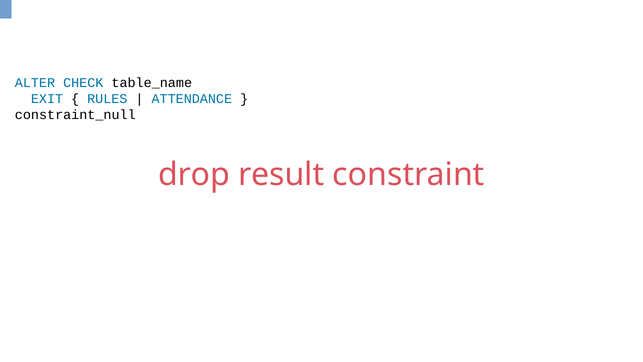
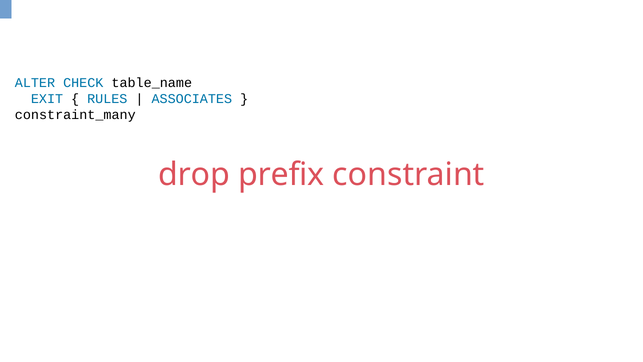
ATTENDANCE: ATTENDANCE -> ASSOCIATES
constraint_null: constraint_null -> constraint_many
result: result -> prefix
